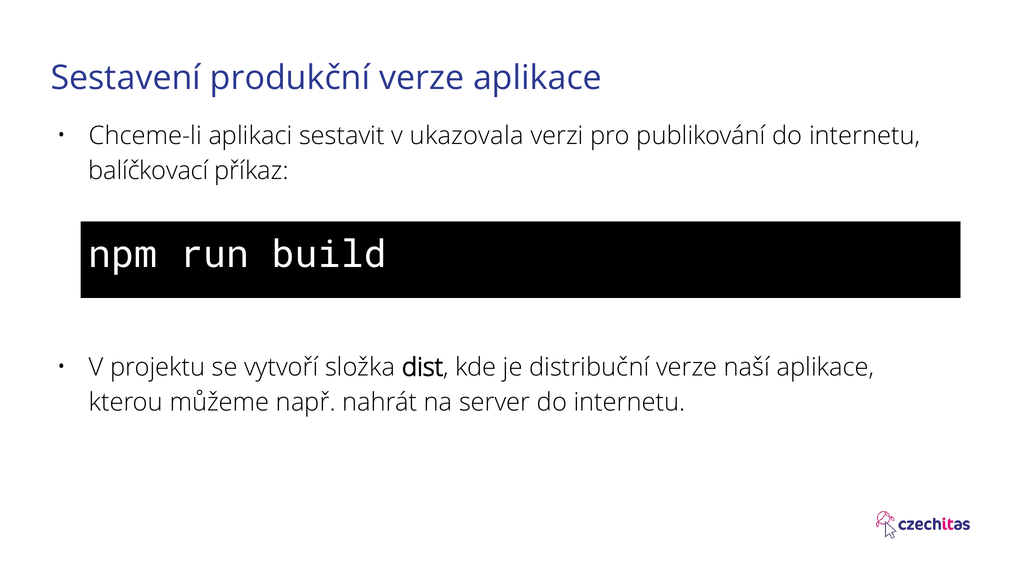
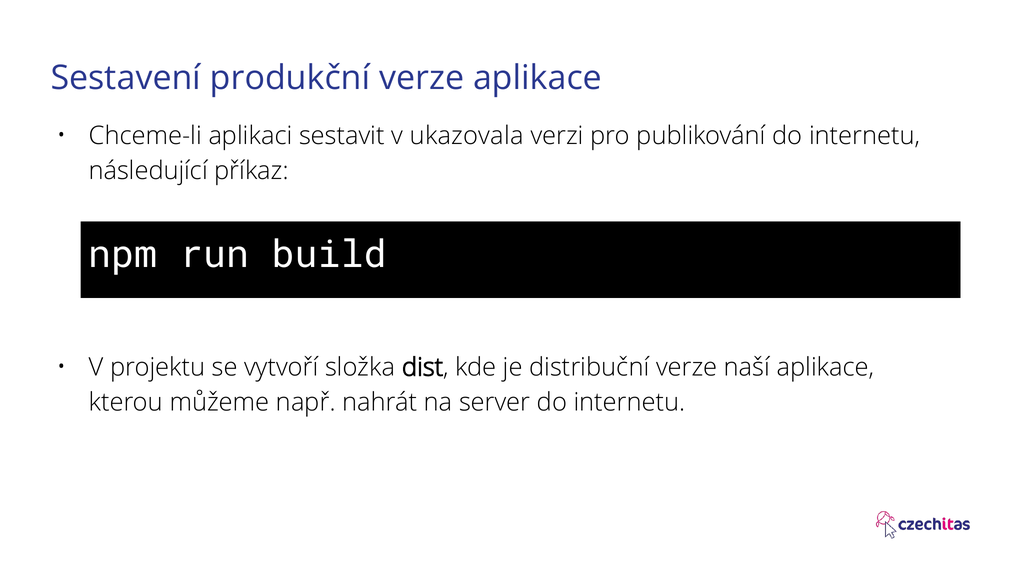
balíčkovací: balíčkovací -> následující
